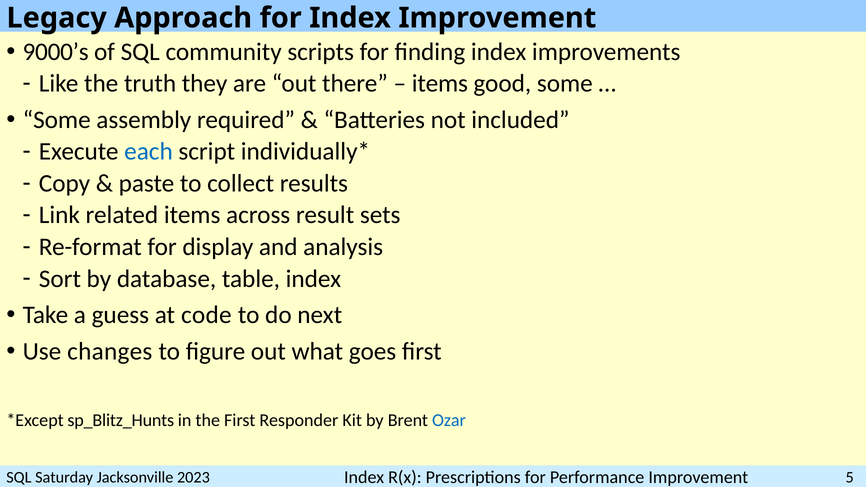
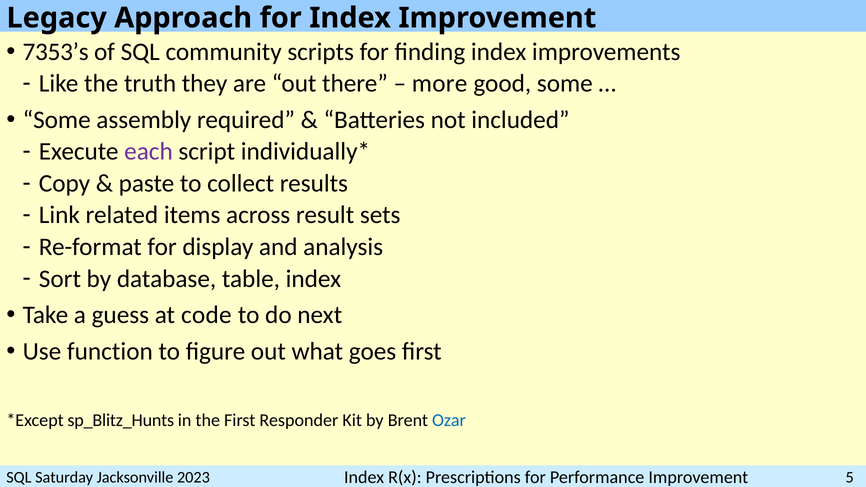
9000’s: 9000’s -> 7353’s
items at (440, 84): items -> more
each colour: blue -> purple
changes: changes -> function
